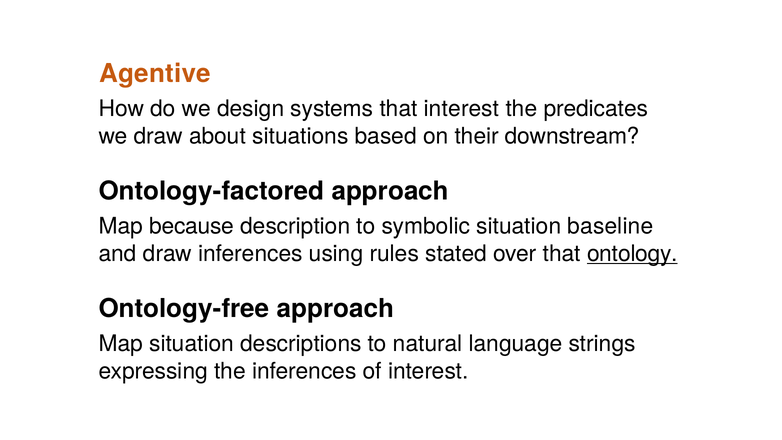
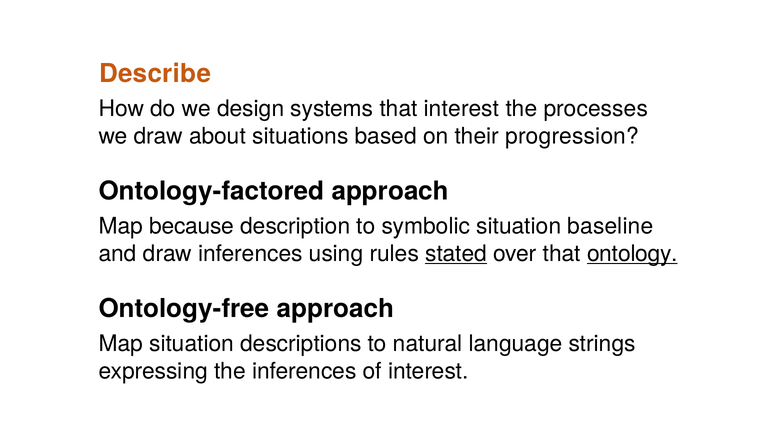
Agentive: Agentive -> Describe
predicates: predicates -> processes
downstream: downstream -> progression
stated underline: none -> present
